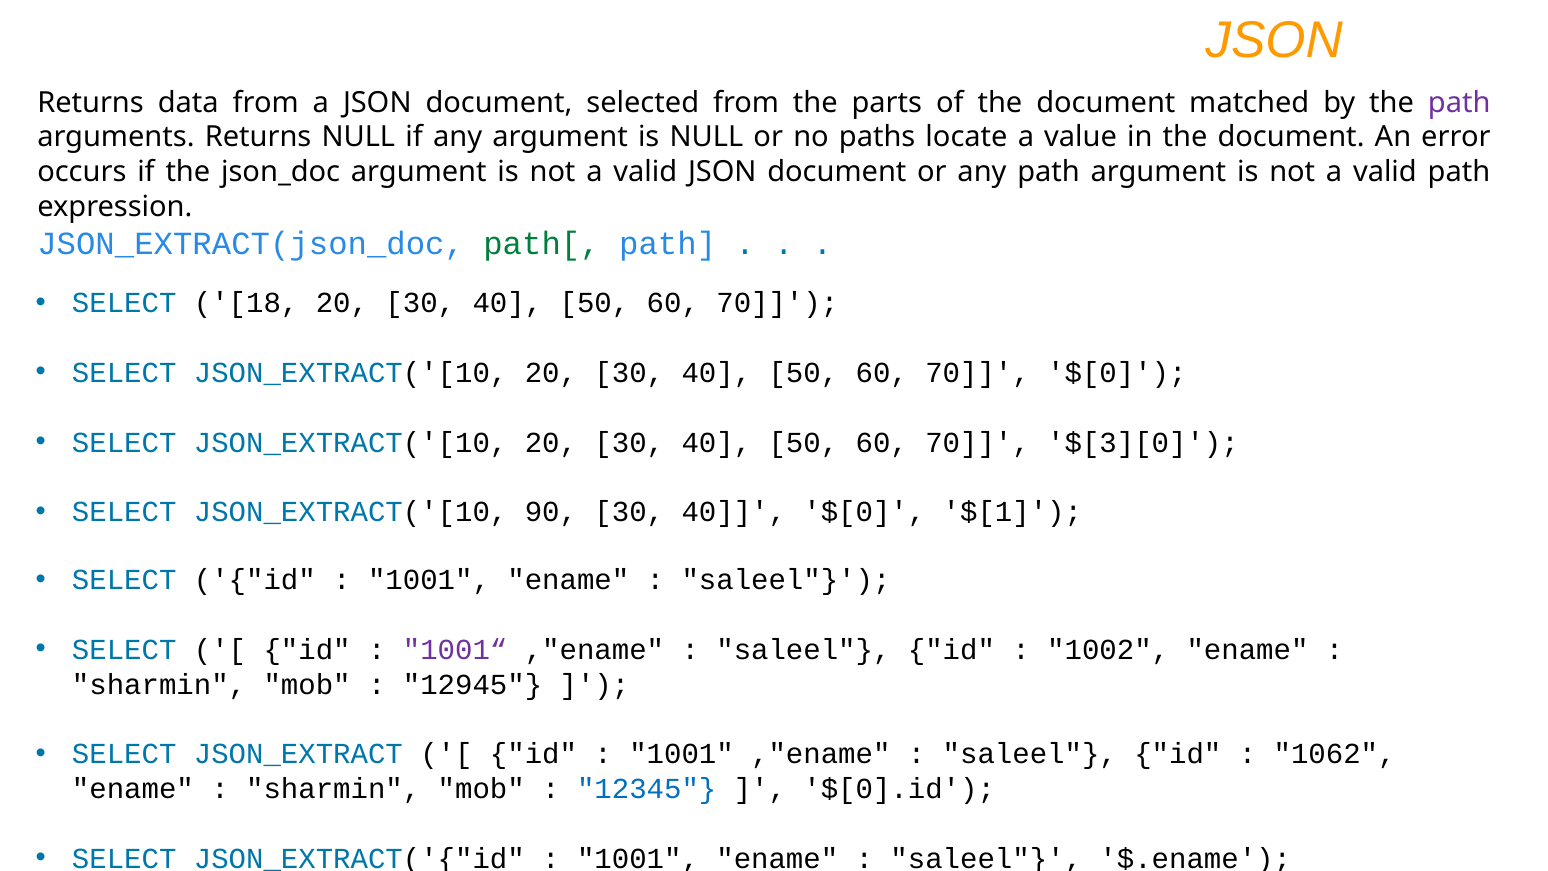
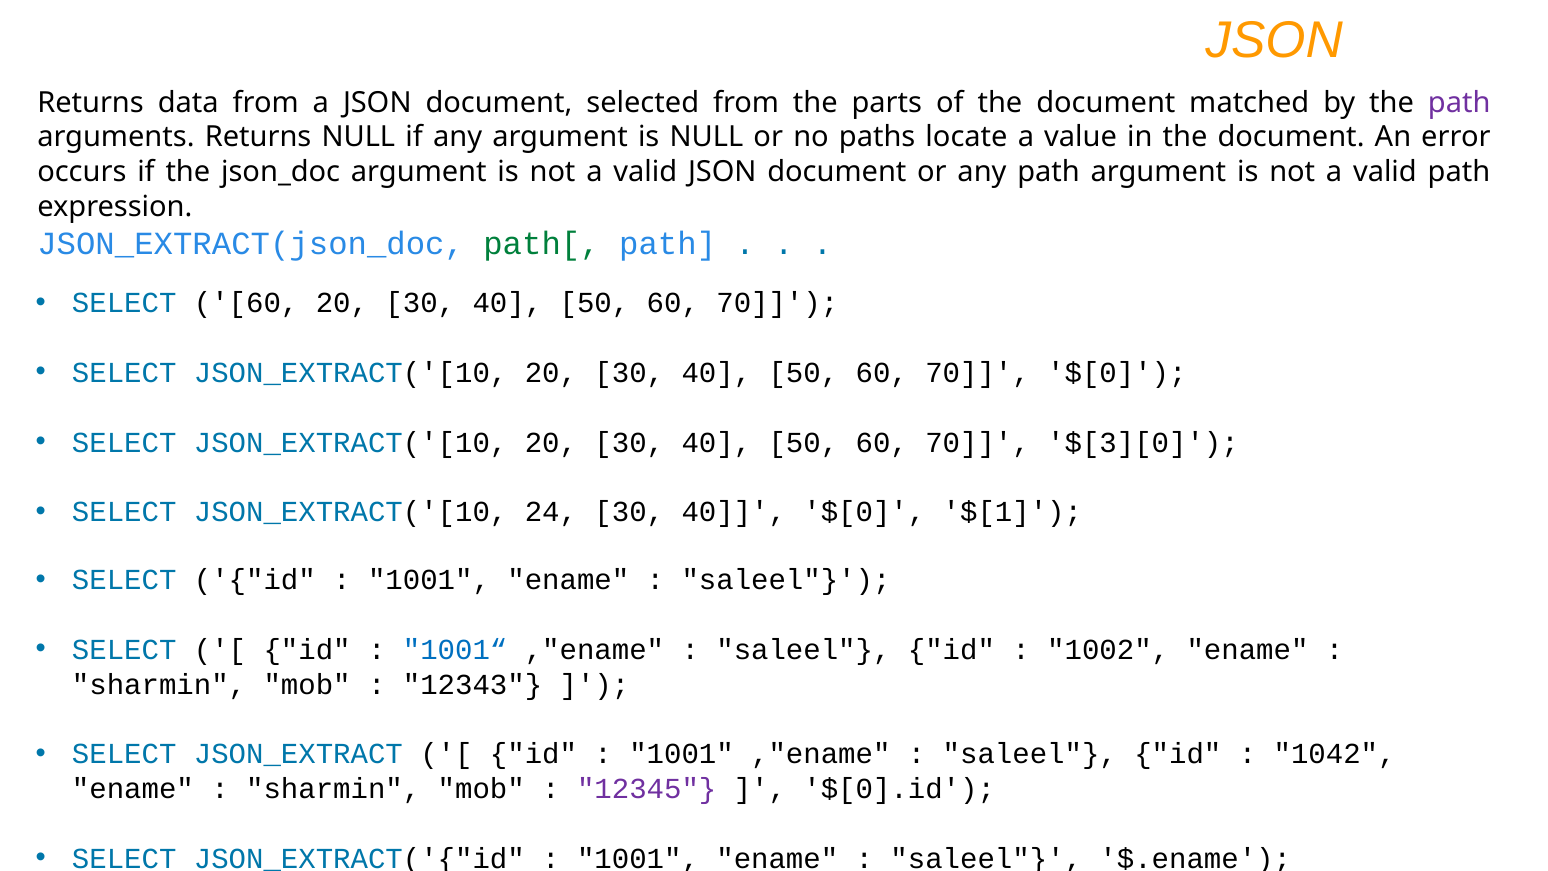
SELECT 18: 18 -> 60
90: 90 -> 24
1001“ colour: purple -> blue
12945: 12945 -> 12343
1062: 1062 -> 1042
12345 colour: blue -> purple
